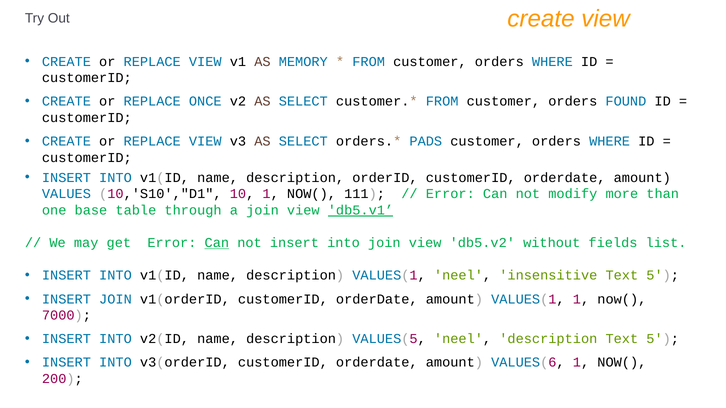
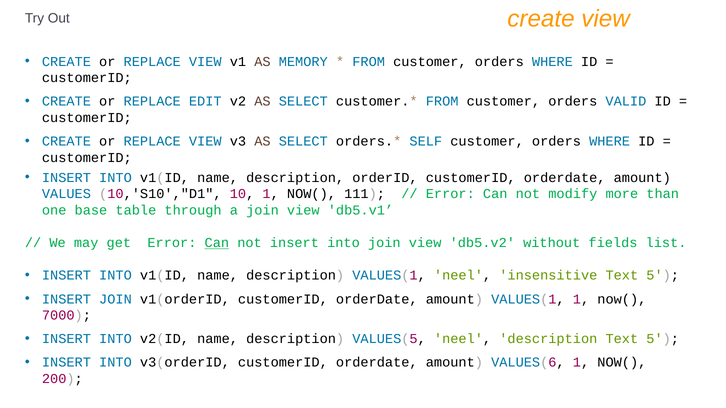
ONCE: ONCE -> EDIT
FOUND: FOUND -> VALID
PADS: PADS -> SELF
db5.v1 underline: present -> none
